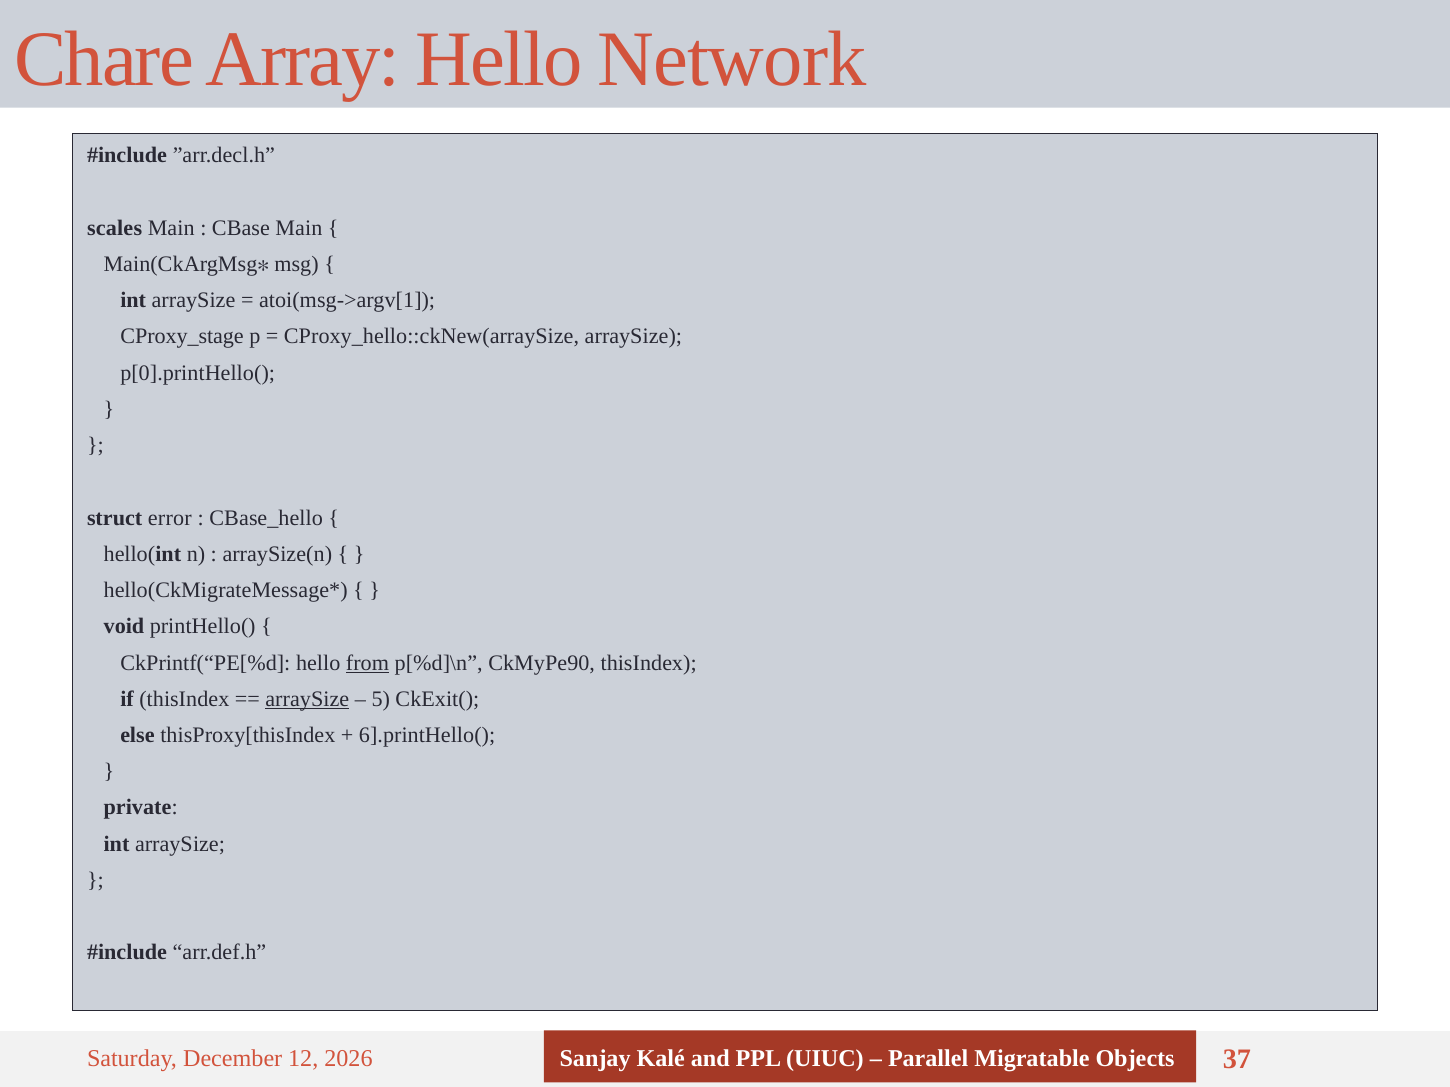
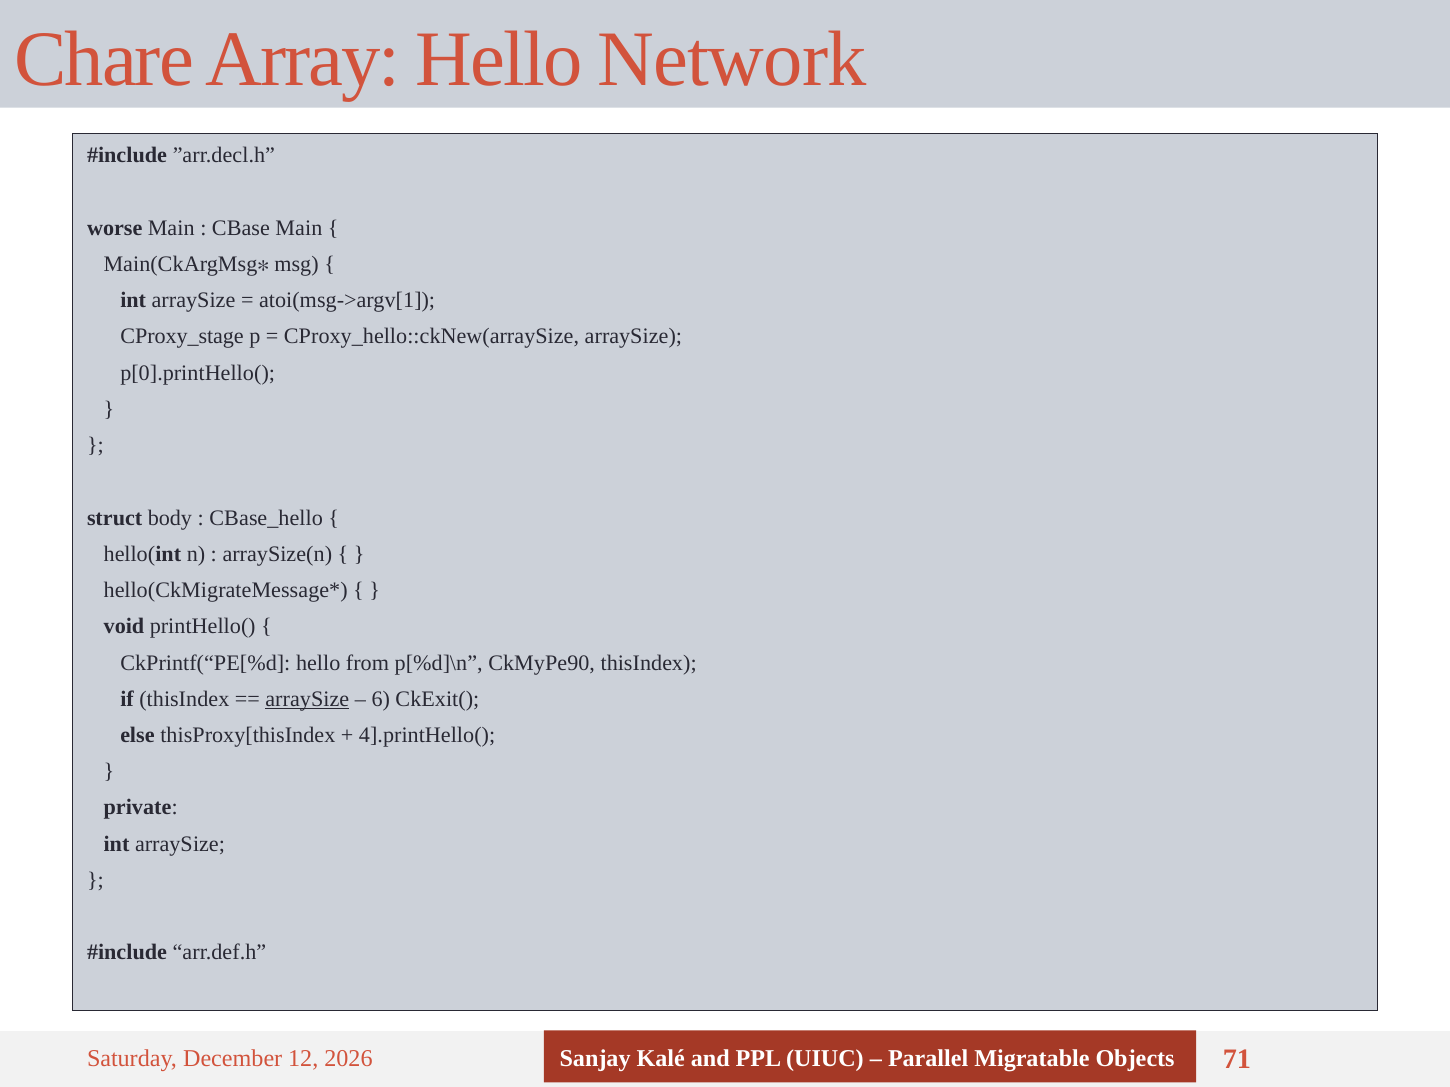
scales: scales -> worse
error: error -> body
from underline: present -> none
5: 5 -> 6
6].printHello(: 6].printHello( -> 4].printHello(
37: 37 -> 71
